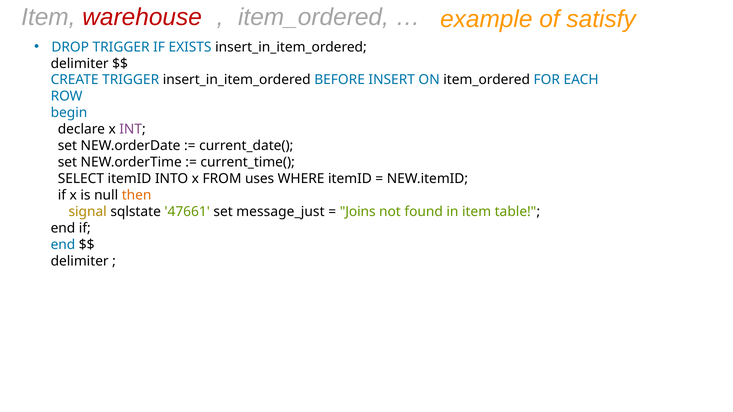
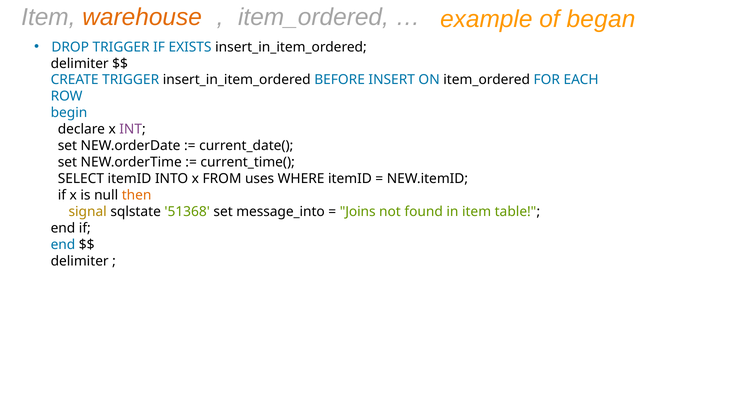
warehouse colour: red -> orange
satisfy: satisfy -> began
47661: 47661 -> 51368
message_just: message_just -> message_into
